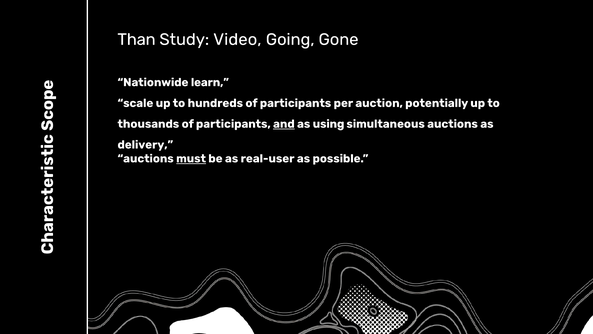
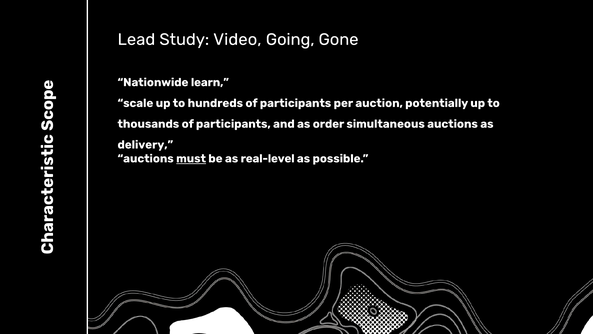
Than: Than -> Lead
and underline: present -> none
using: using -> order
real-user: real-user -> real-level
